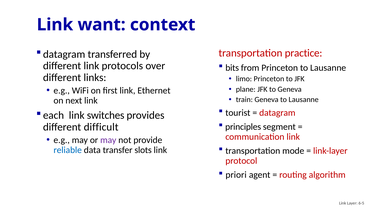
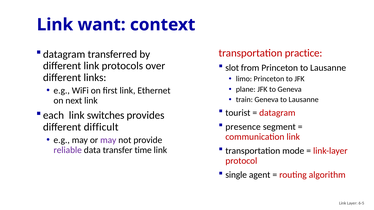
bits: bits -> slot
principles: principles -> presence
reliable colour: blue -> purple
slots: slots -> time
priori: priori -> single
